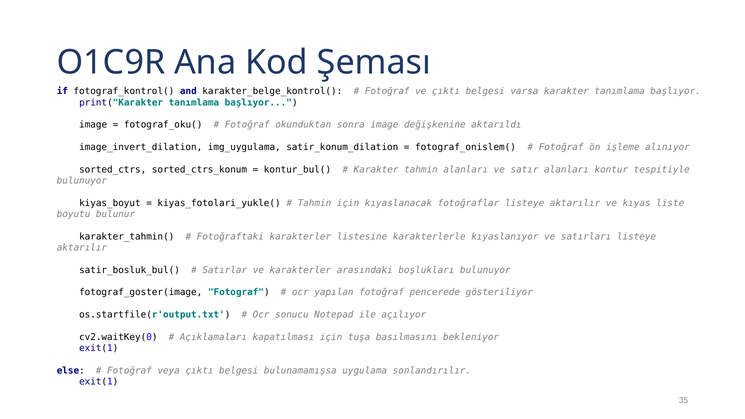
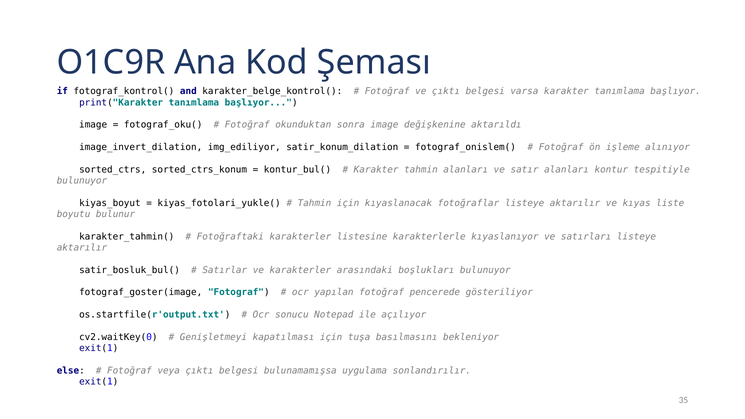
img_uygulama: img_uygulama -> img_ediliyor
Açıklamaları: Açıklamaları -> Genişletmeyi
